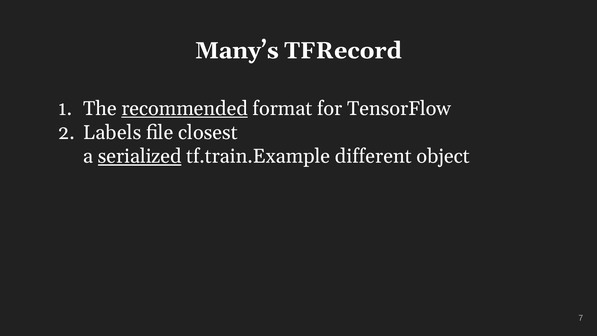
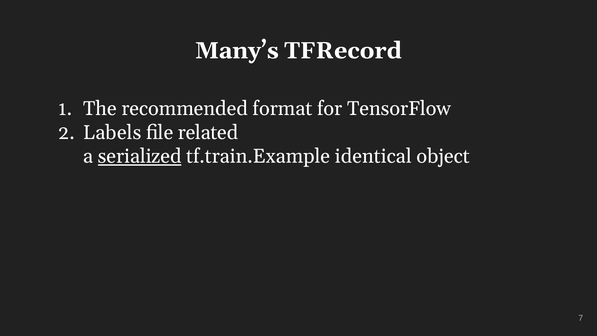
recommended underline: present -> none
closest: closest -> related
different: different -> identical
